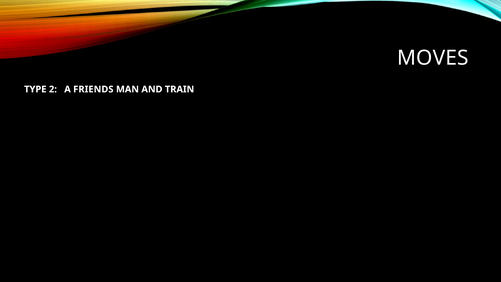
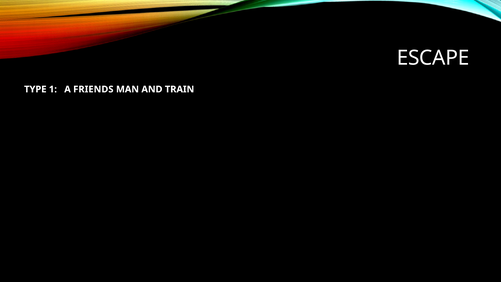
MOVES: MOVES -> ESCAPE
2: 2 -> 1
